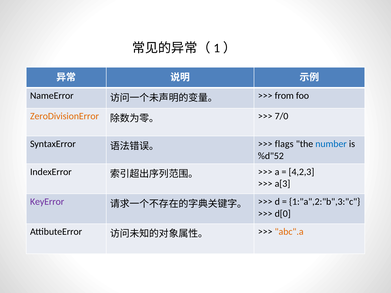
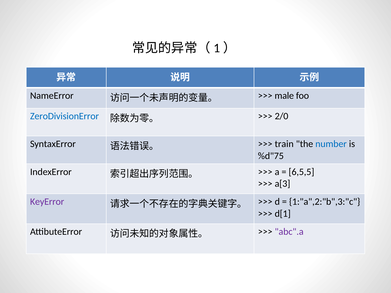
from: from -> male
ZeroDivisionError colour: orange -> blue
7/0: 7/0 -> 2/0
flags: flags -> train
%d"52: %d"52 -> %d"75
4,2,3: 4,2,3 -> 6,5,5
d[0: d[0 -> d[1
abc".a colour: orange -> purple
